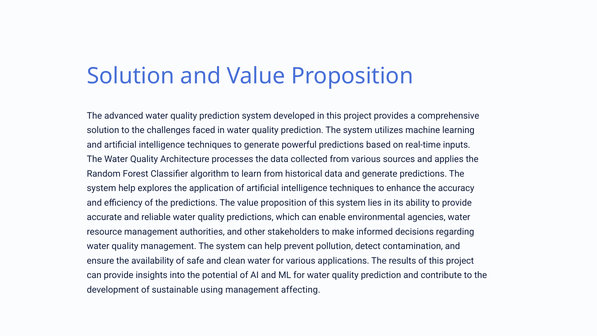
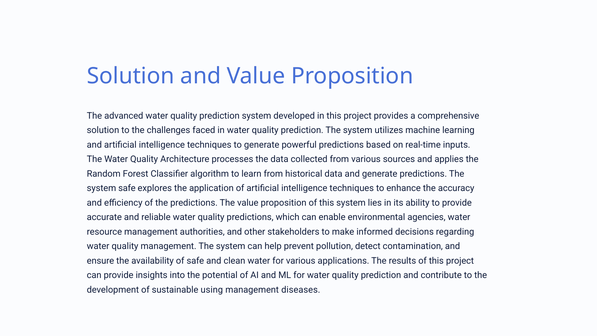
system help: help -> safe
affecting: affecting -> diseases
